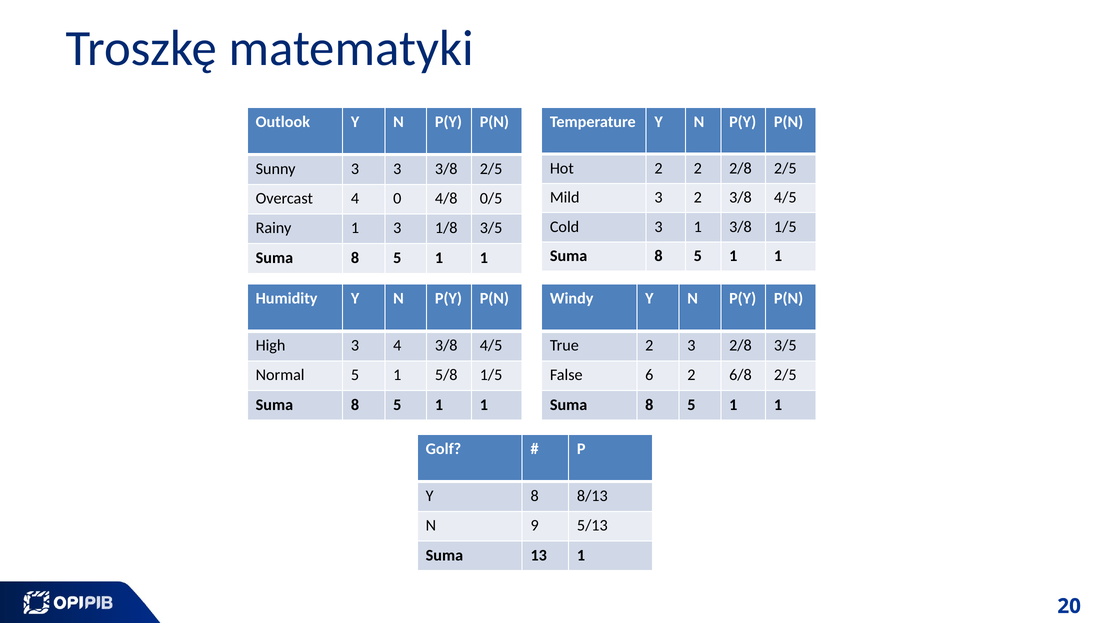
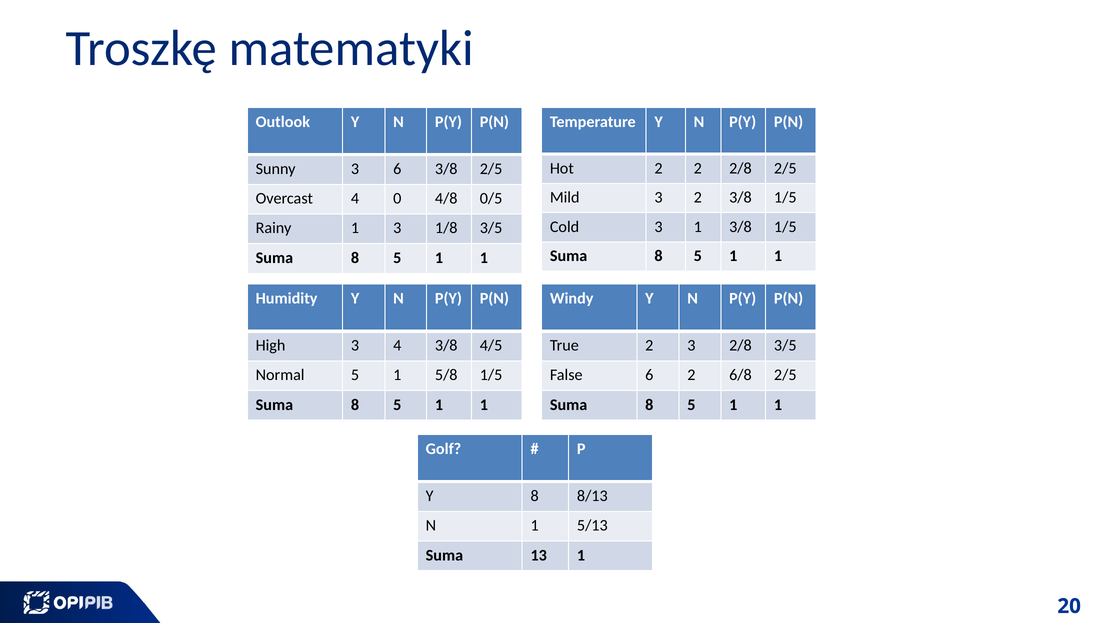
3 3: 3 -> 6
2 3/8 4/5: 4/5 -> 1/5
N 9: 9 -> 1
